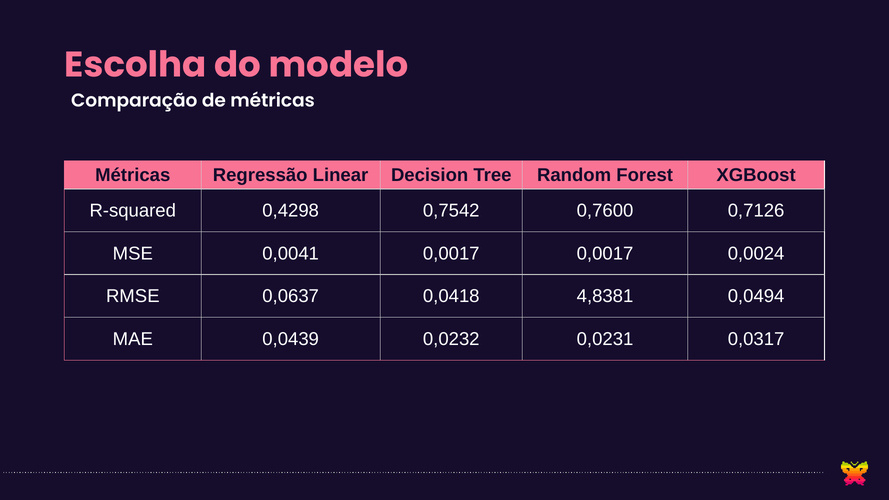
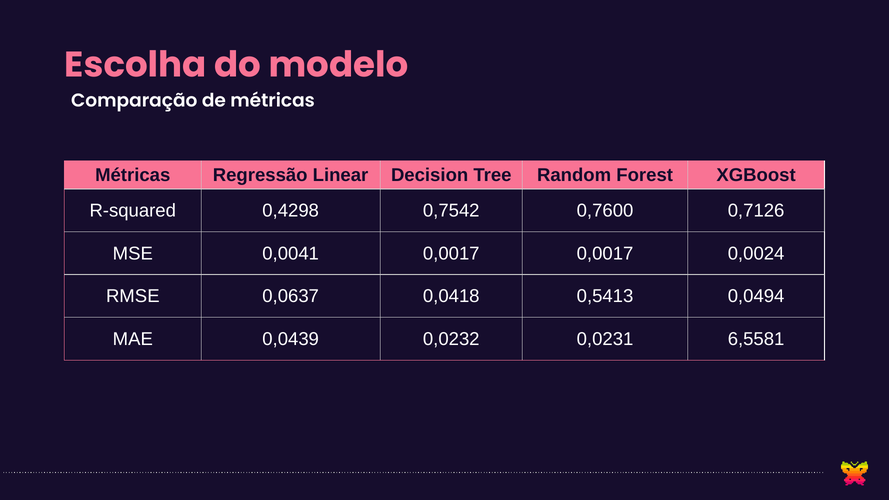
4,8381: 4,8381 -> 0,5413
0,0317: 0,0317 -> 6,5581
